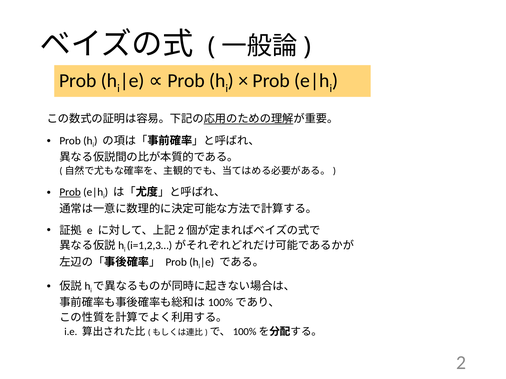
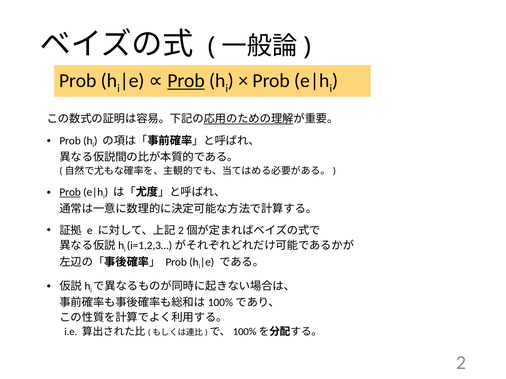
Prob at (186, 81) underline: none -> present
